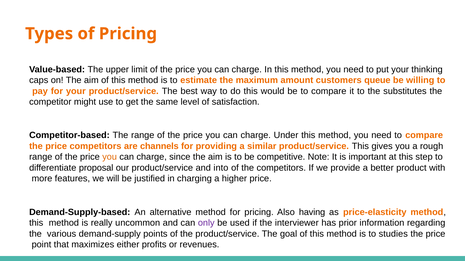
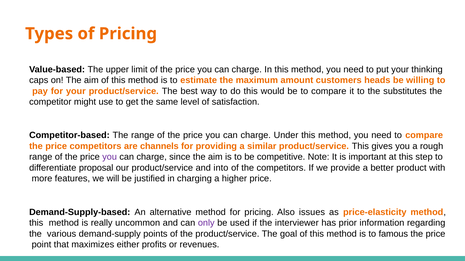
queue: queue -> heads
you at (110, 157) colour: orange -> purple
having: having -> issues
studies: studies -> famous
